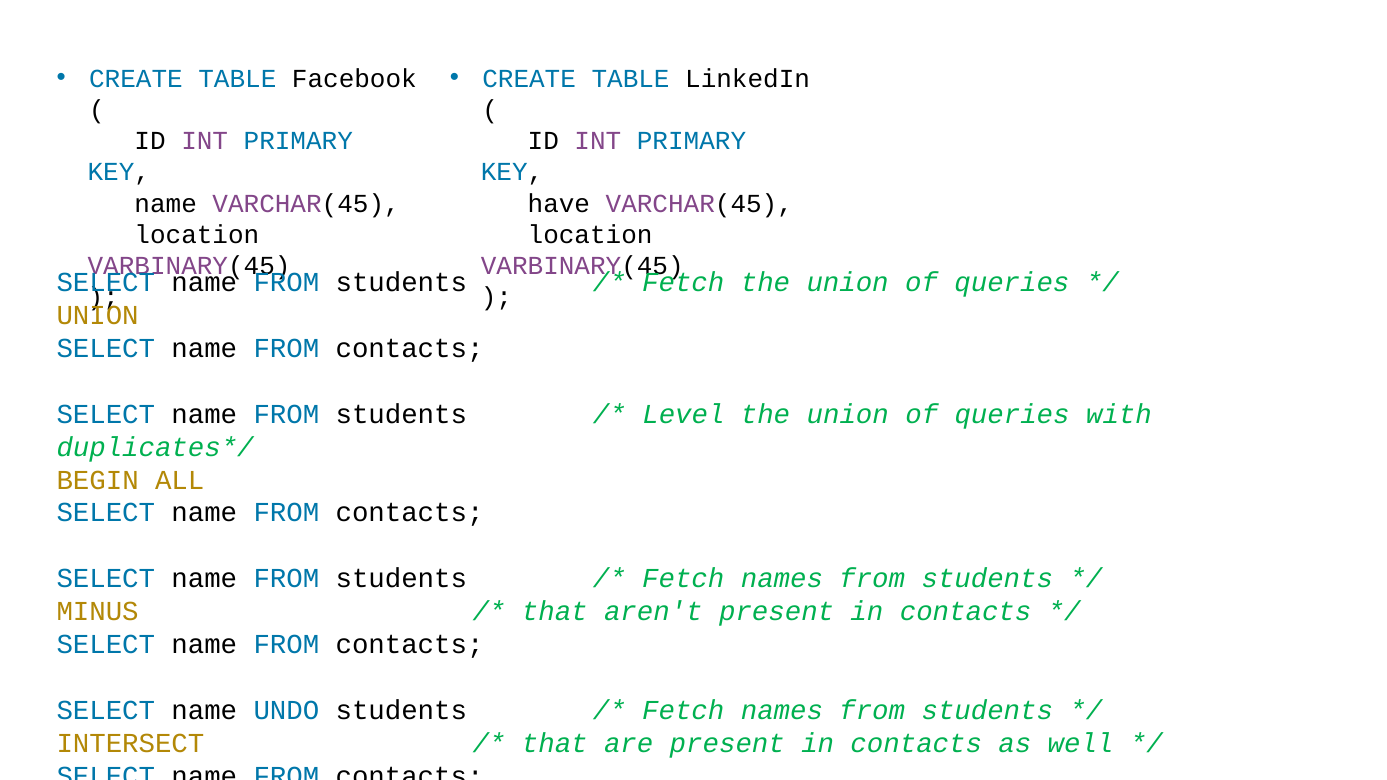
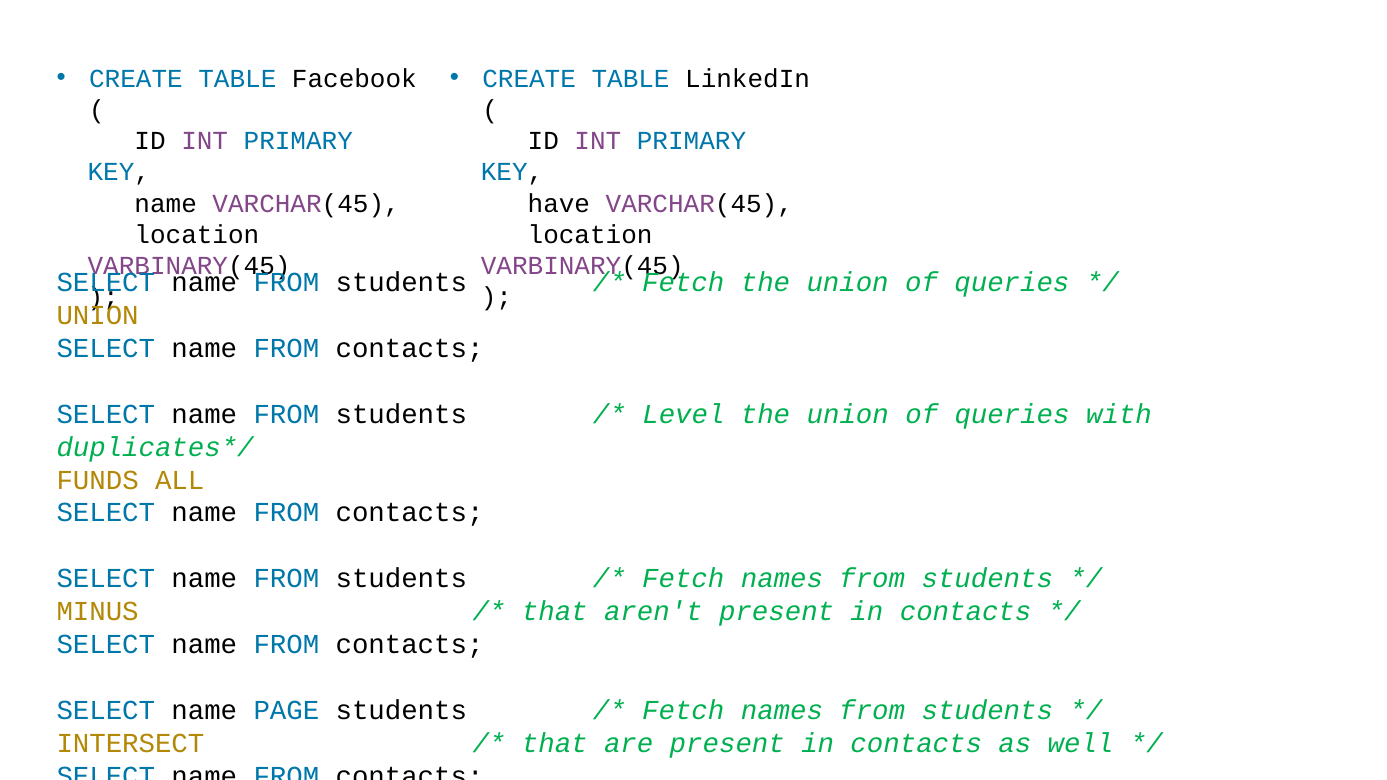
BEGIN: BEGIN -> FUNDS
UNDO: UNDO -> PAGE
